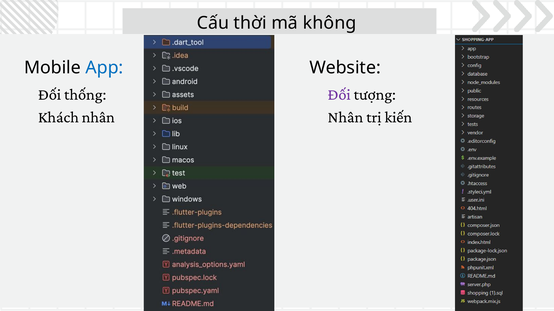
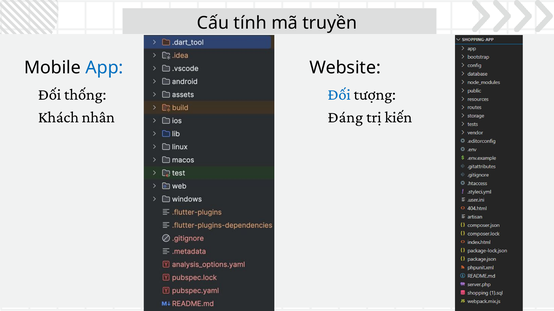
thời: thời -> tính
không: không -> truyền
Đối at (339, 95) colour: purple -> blue
Nhân at (345, 117): Nhân -> Đáng
